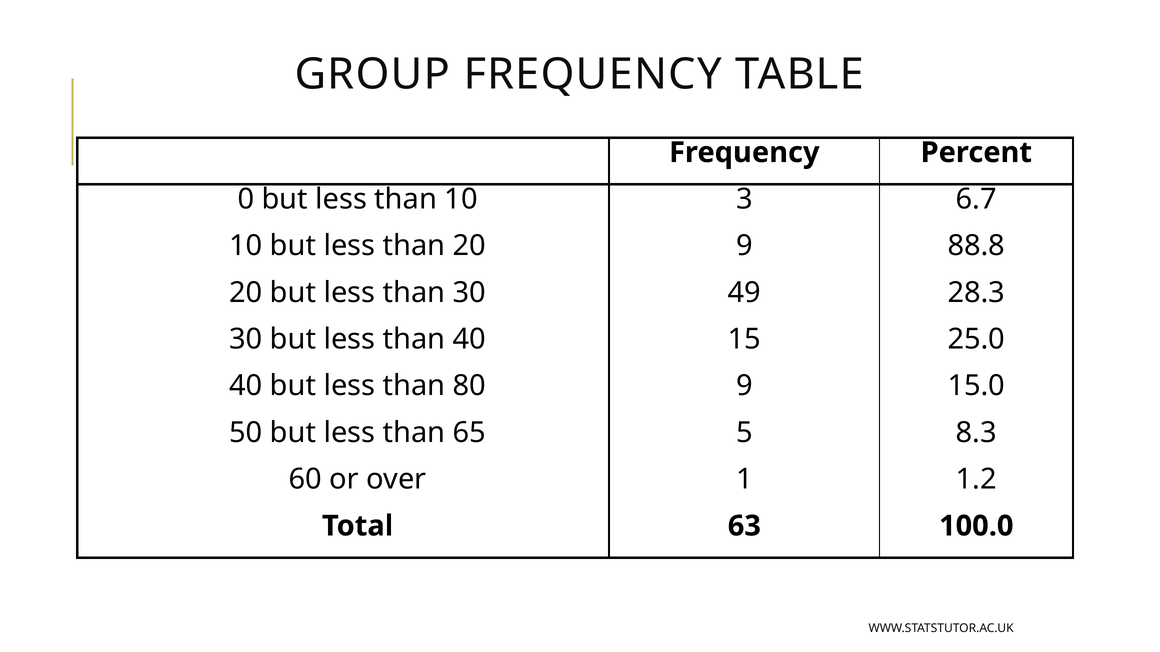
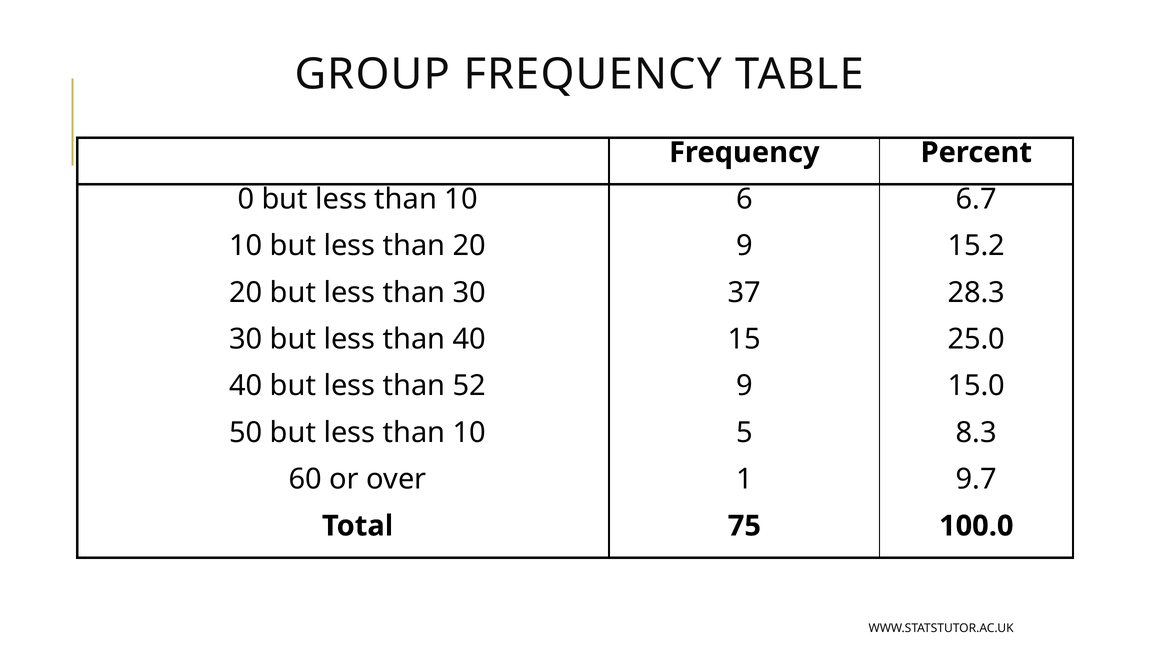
3: 3 -> 6
88.8: 88.8 -> 15.2
49: 49 -> 37
80: 80 -> 52
65 at (469, 433): 65 -> 10
1.2: 1.2 -> 9.7
63: 63 -> 75
